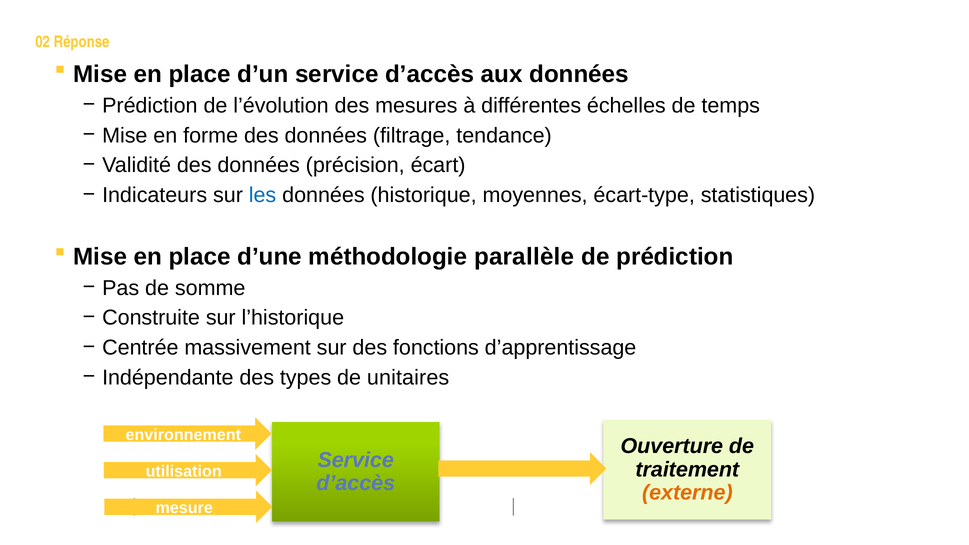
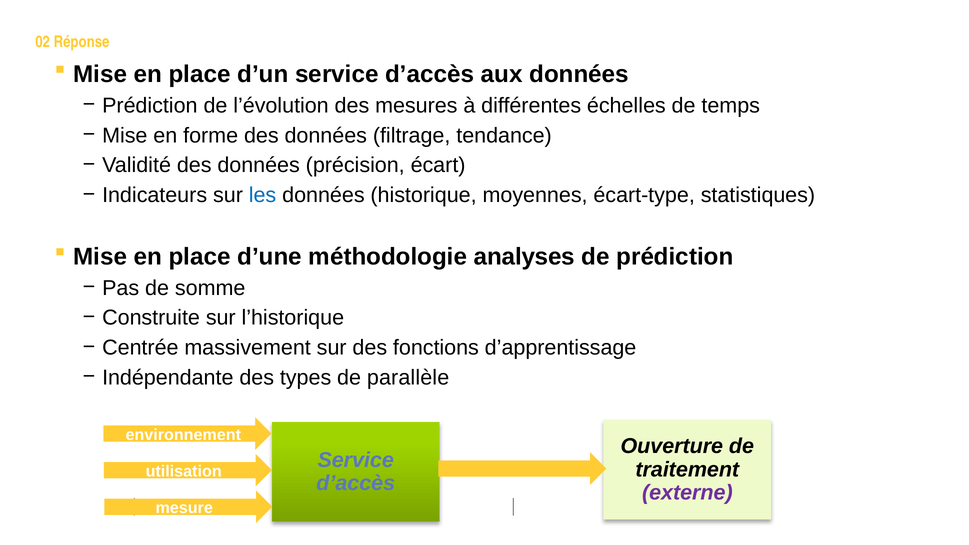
parallèle: parallèle -> analyses
unitaires: unitaires -> parallèle
externe colour: orange -> purple
